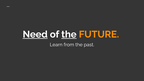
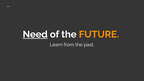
the at (69, 34) underline: present -> none
